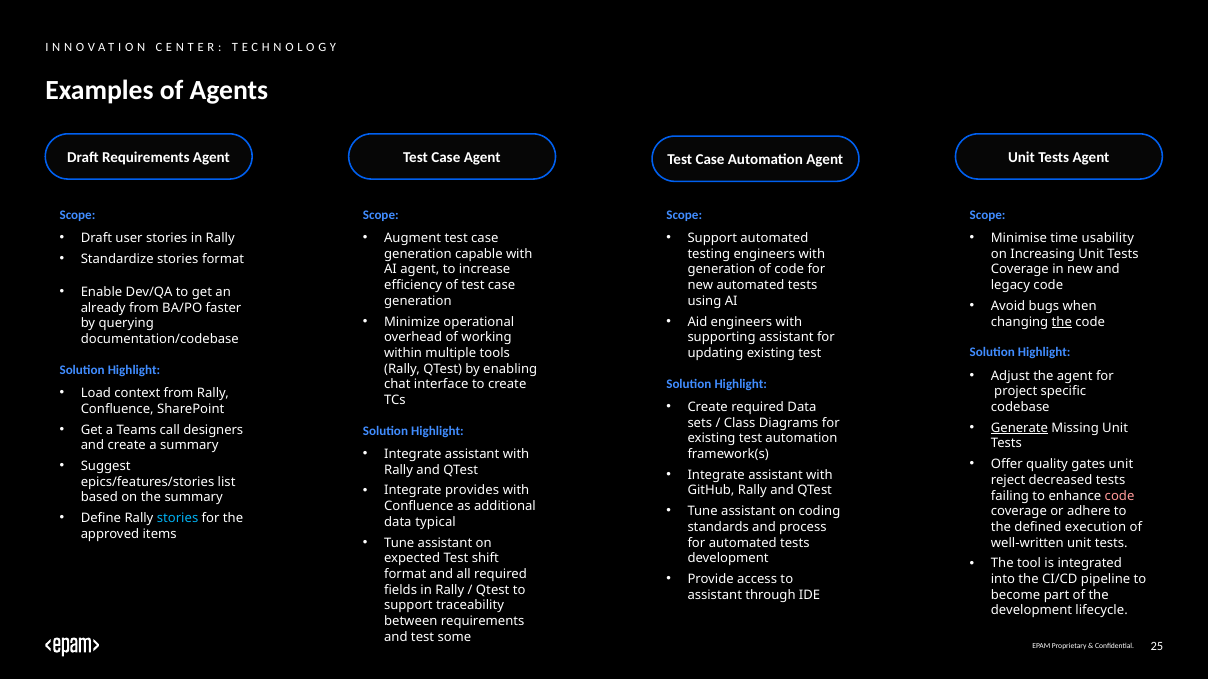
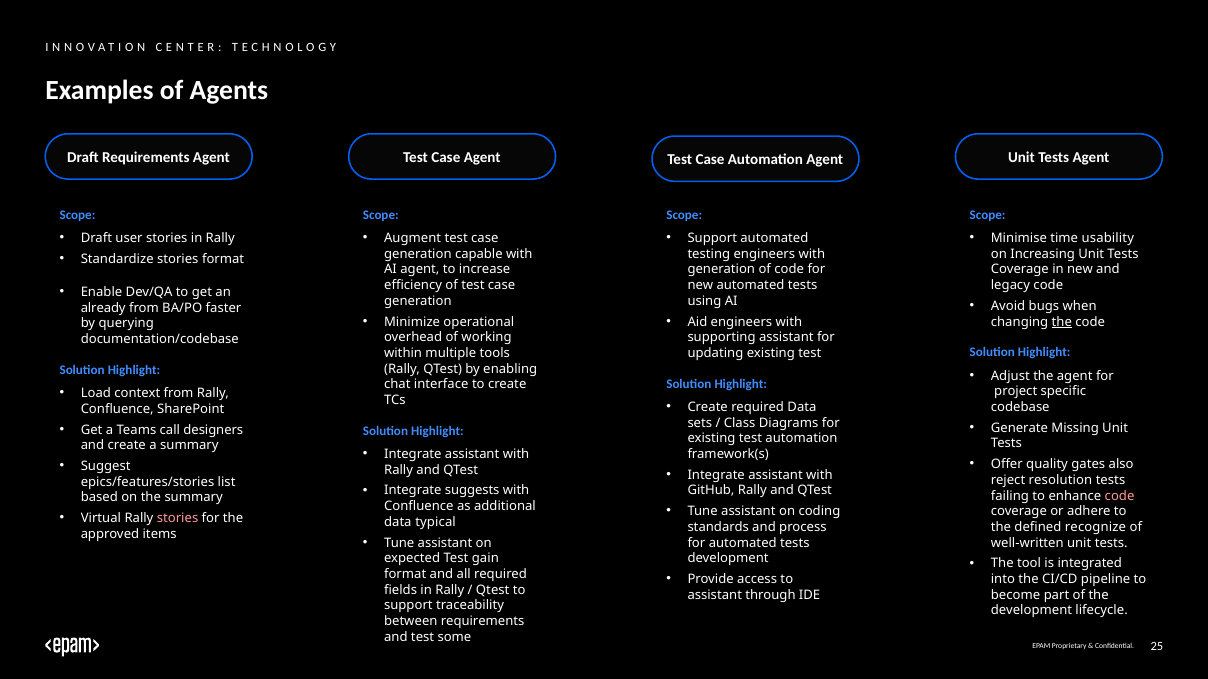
Generate underline: present -> none
gates unit: unit -> also
decreased: decreased -> resolution
provides: provides -> suggests
Define: Define -> Virtual
stories at (178, 519) colour: light blue -> pink
execution: execution -> recognize
shift: shift -> gain
